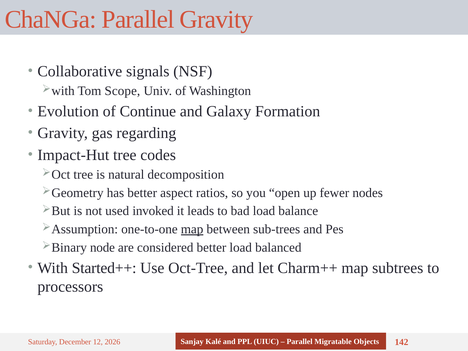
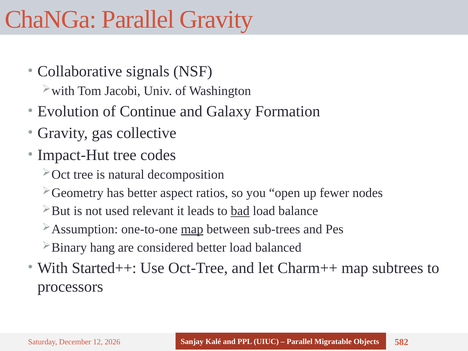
Scope: Scope -> Jacobi
regarding: regarding -> collective
invoked: invoked -> relevant
bad underline: none -> present
node: node -> hang
142: 142 -> 582
